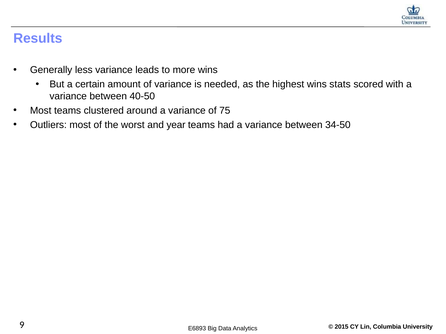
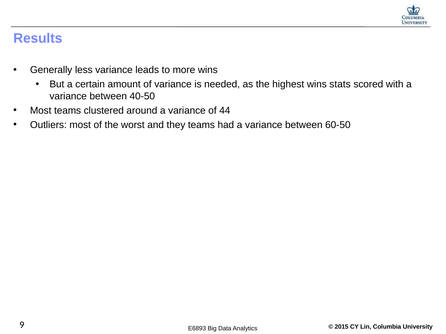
75: 75 -> 44
year: year -> they
34-50: 34-50 -> 60-50
